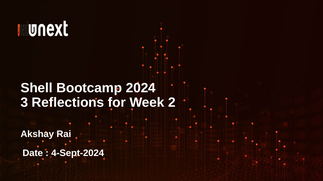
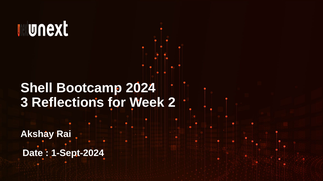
4-Sept-2024: 4-Sept-2024 -> 1-Sept-2024
